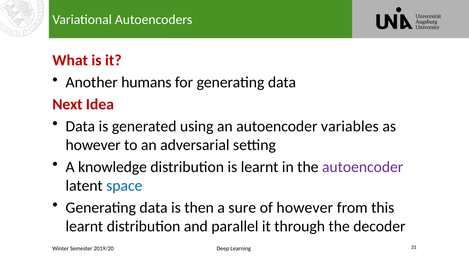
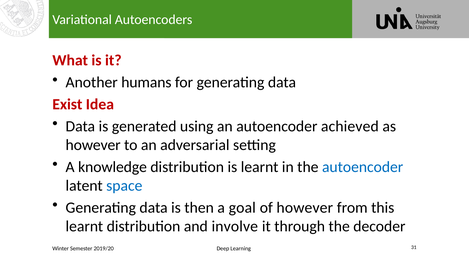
Next: Next -> Exist
variables: variables -> achieved
autoencoder at (363, 167) colour: purple -> blue
sure: sure -> goal
parallel: parallel -> involve
